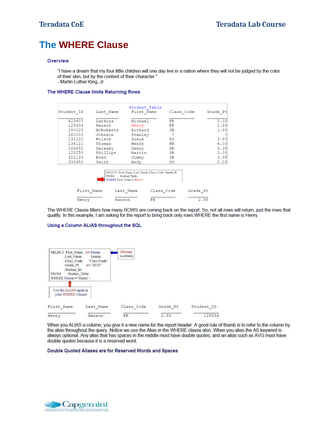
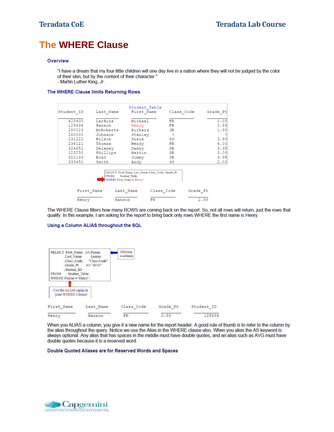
The colour: blue -> orange
